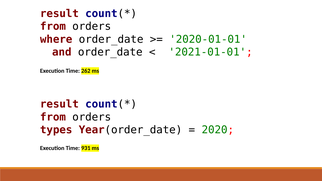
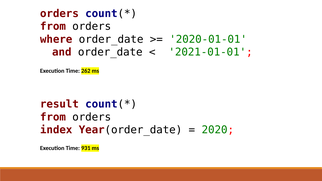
result at (59, 14): result -> orders
types: types -> index
